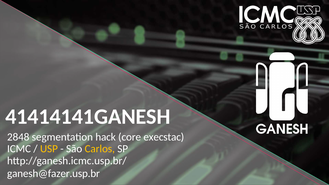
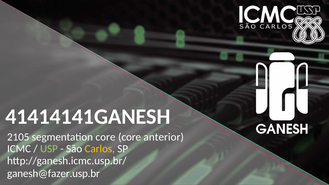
2848: 2848 -> 2105
segmentation hack: hack -> core
execstac: execstac -> anterior
USP colour: yellow -> light green
